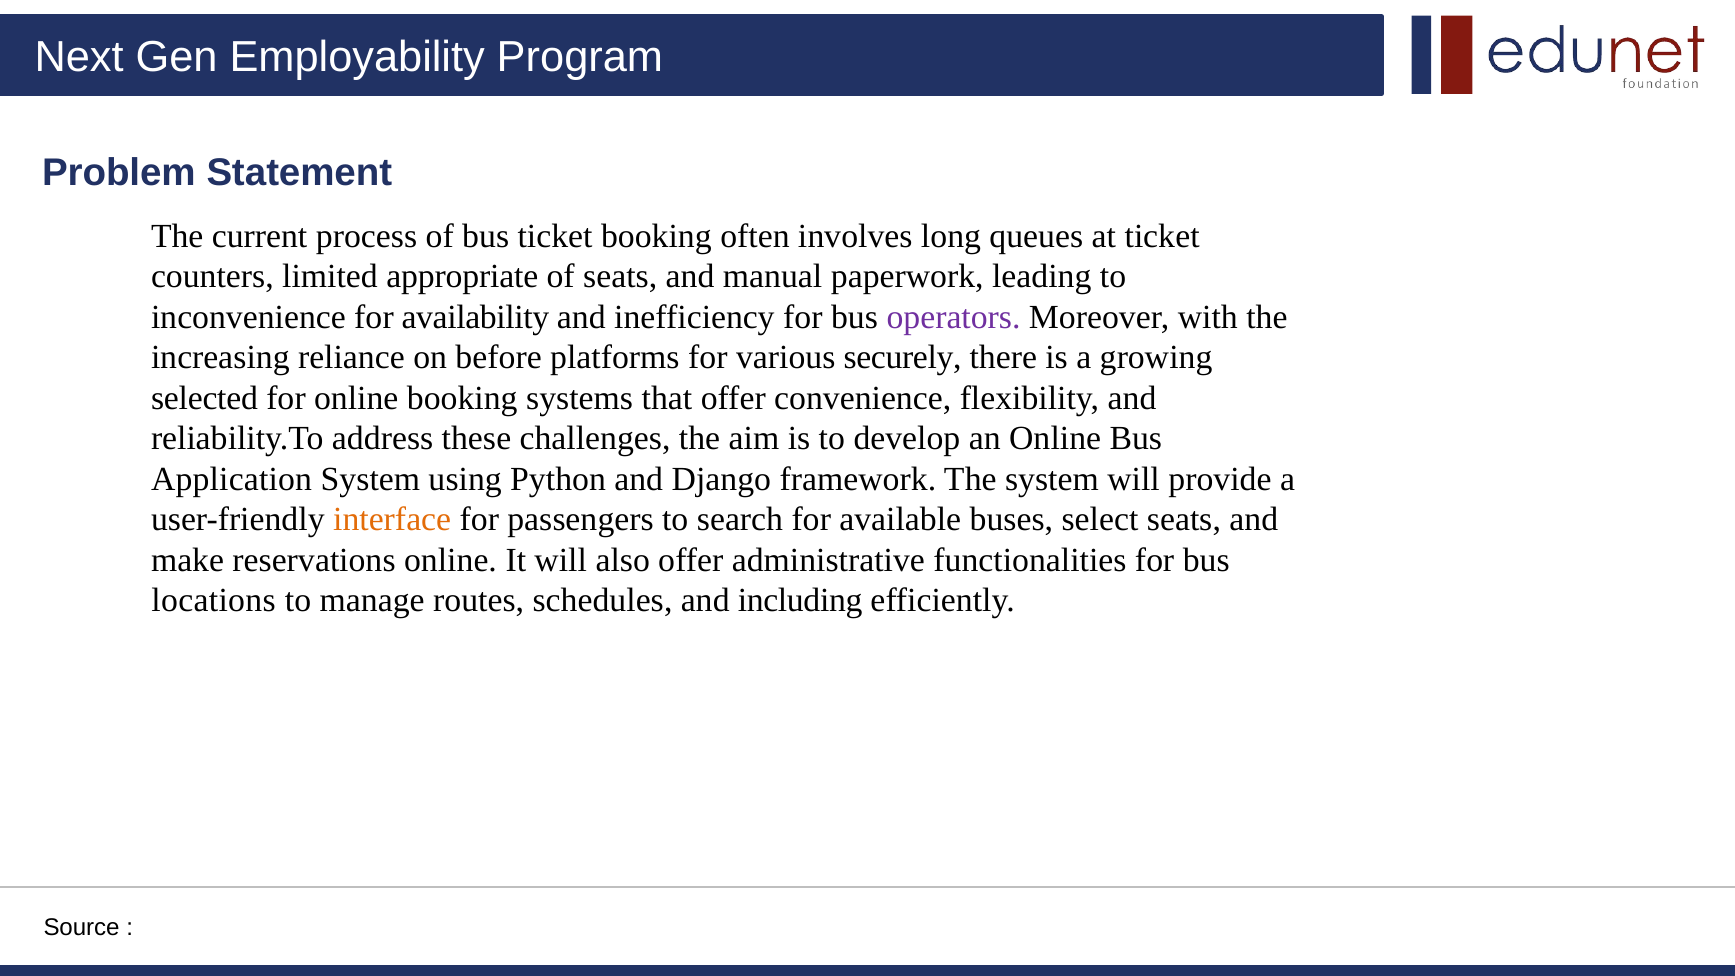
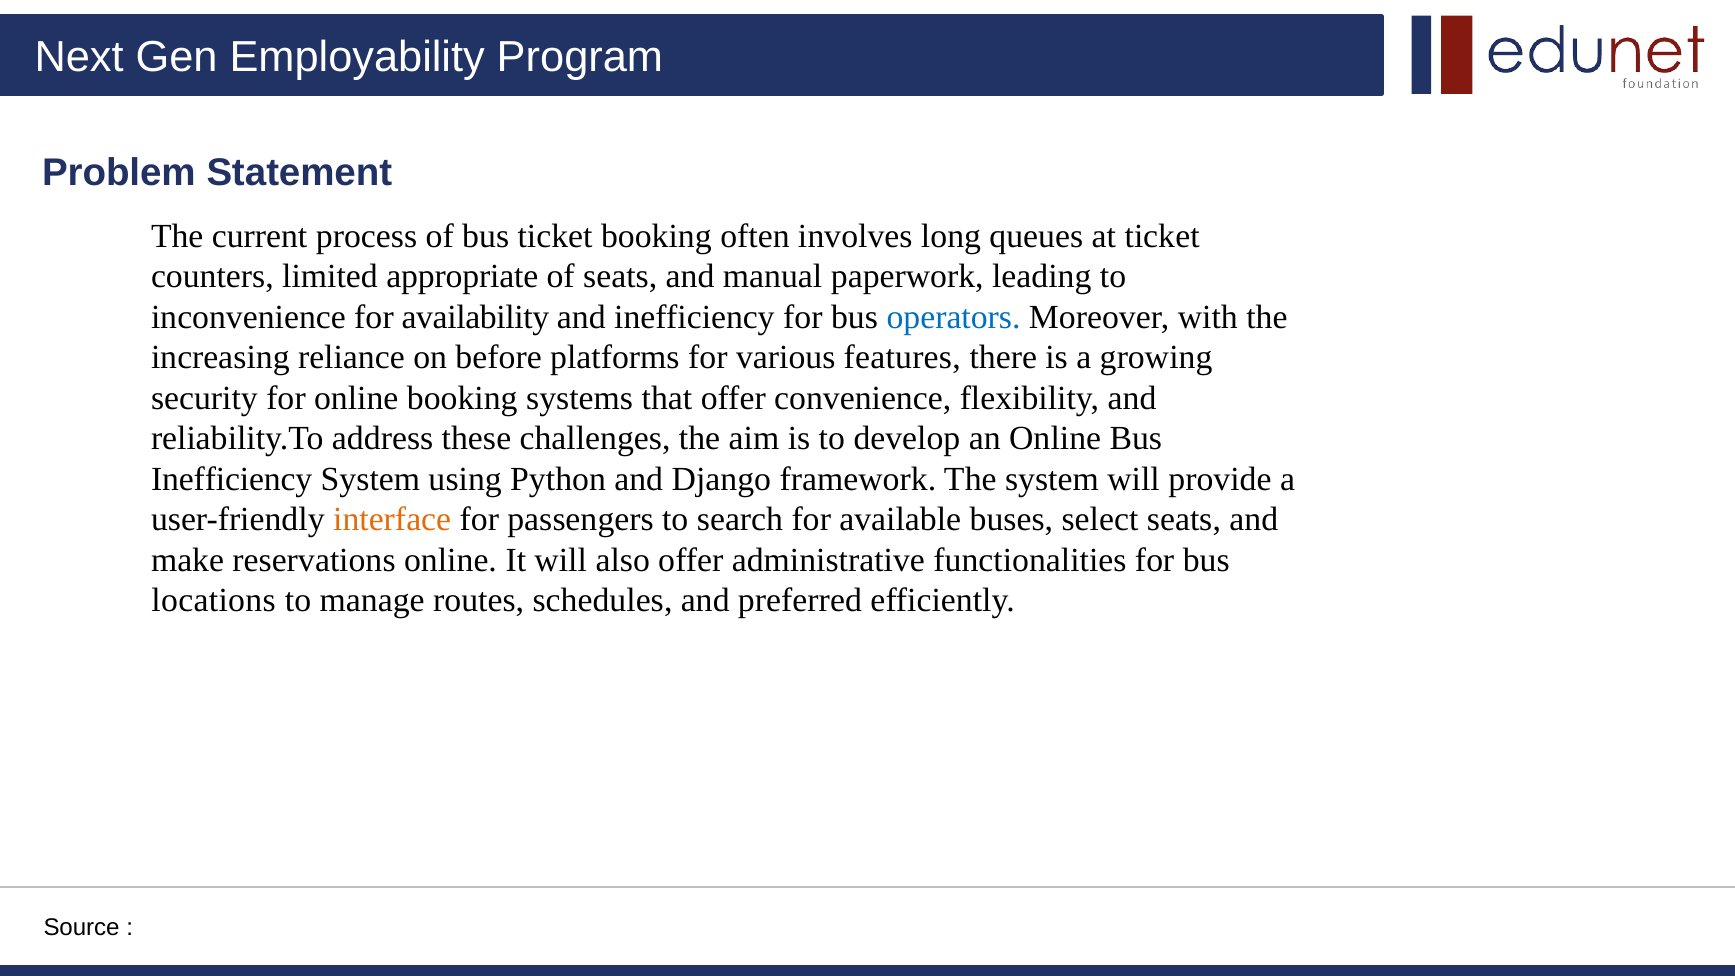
operators colour: purple -> blue
securely: securely -> features
selected: selected -> security
Application at (232, 479): Application -> Inefficiency
including: including -> preferred
